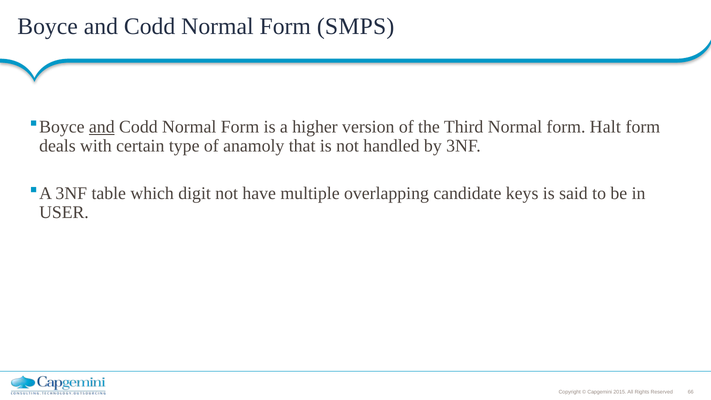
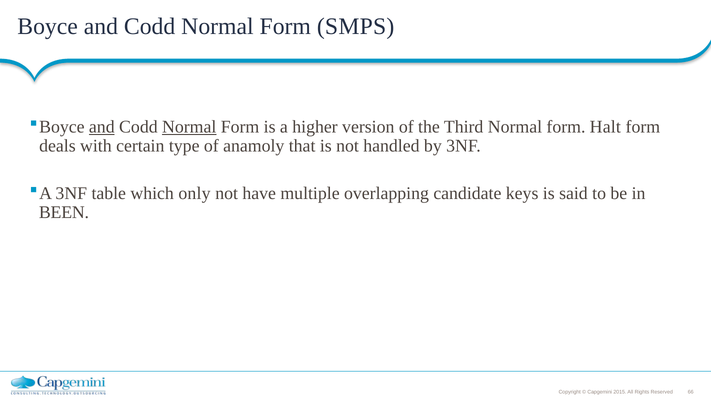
Normal at (189, 127) underline: none -> present
digit: digit -> only
USER: USER -> BEEN
